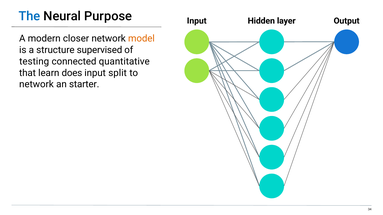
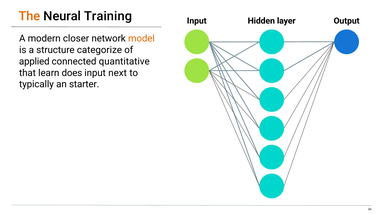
The colour: blue -> orange
Purpose: Purpose -> Training
supervised: supervised -> categorize
testing: testing -> applied
split: split -> next
network at (36, 85): network -> typically
